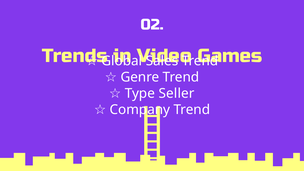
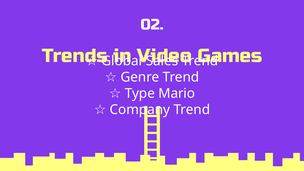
Seller: Seller -> Mario
